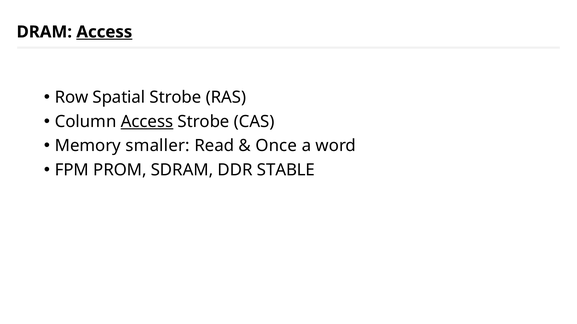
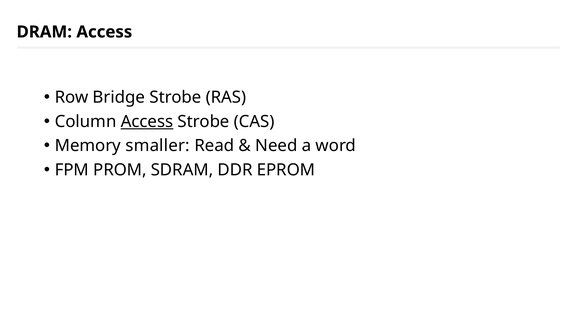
Access at (104, 32) underline: present -> none
Spatial: Spatial -> Bridge
Once: Once -> Need
STABLE: STABLE -> EPROM
